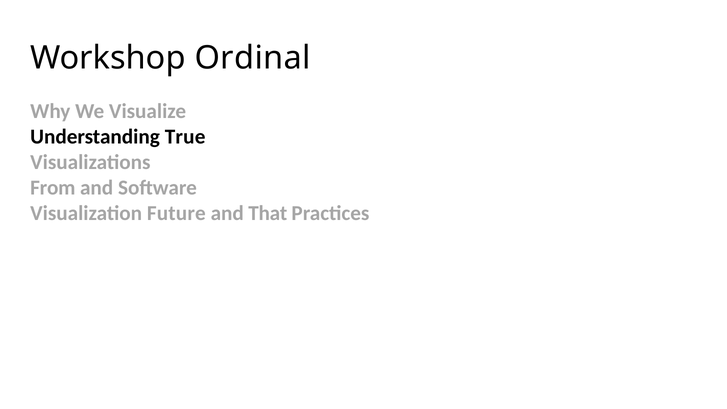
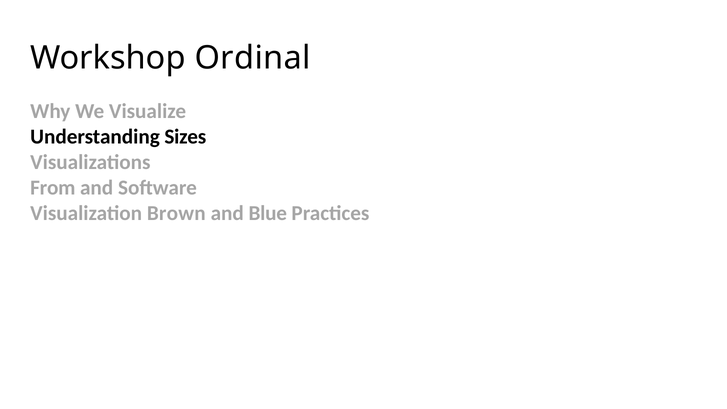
True: True -> Sizes
Future: Future -> Brown
That: That -> Blue
